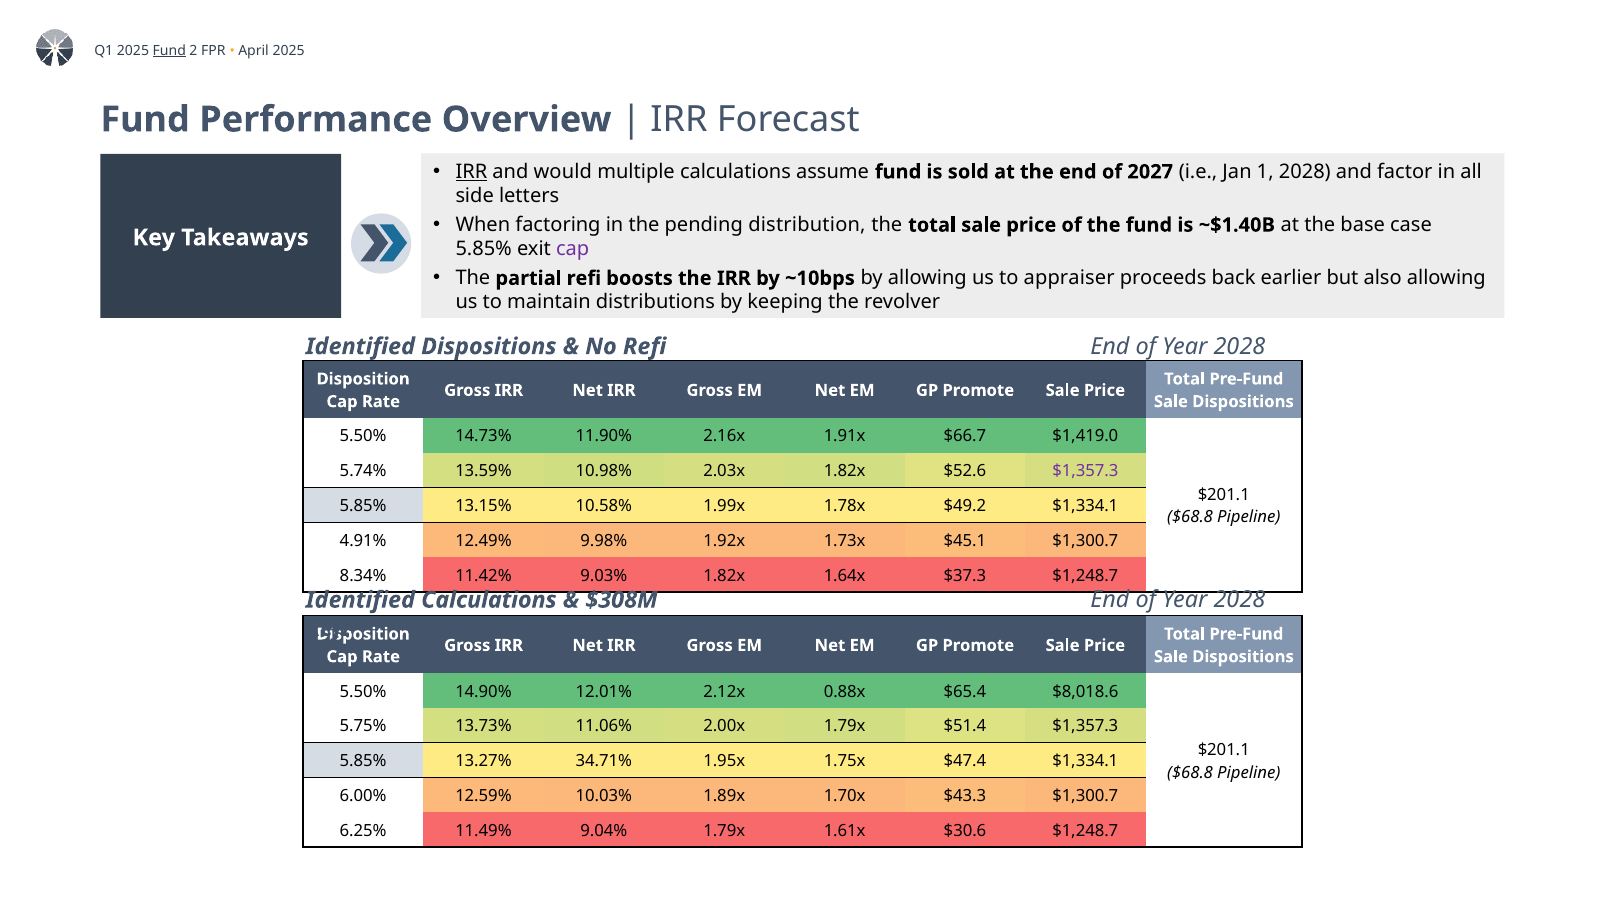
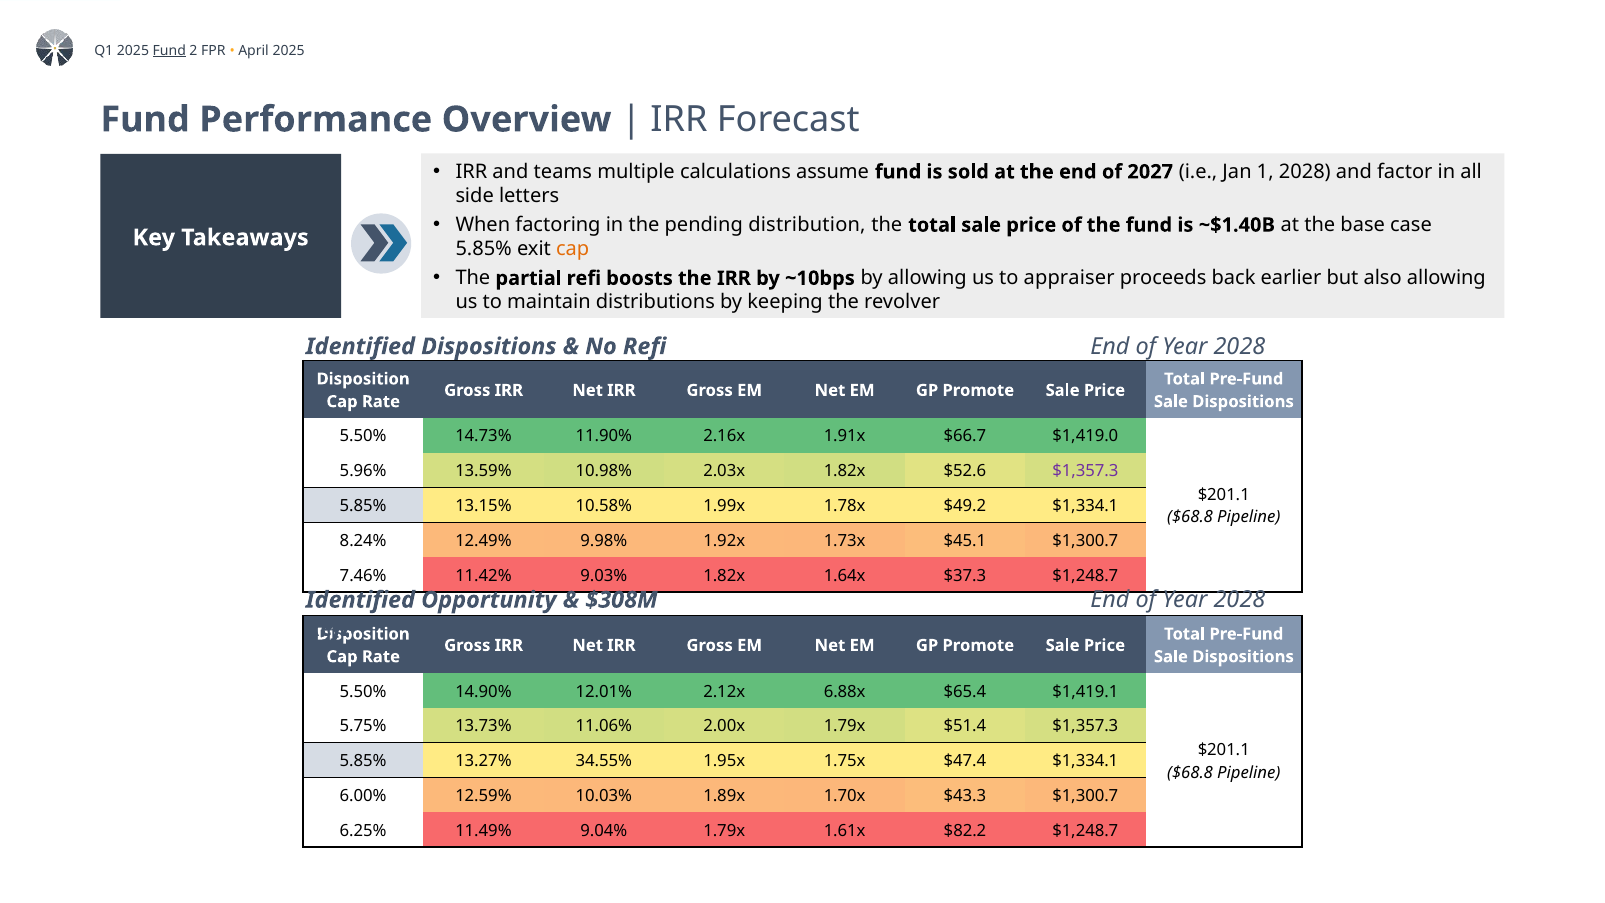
IRR at (471, 172) underline: present -> none
would: would -> teams
cap at (573, 249) colour: purple -> orange
5.74%: 5.74% -> 5.96%
4.91%: 4.91% -> 8.24%
8.34%: 8.34% -> 7.46%
Identified Calculations: Calculations -> Opportunity
0.88x: 0.88x -> 6.88x
$8,018.6: $8,018.6 -> $1,419.1
34.71%: 34.71% -> 34.55%
$30.6: $30.6 -> $82.2
